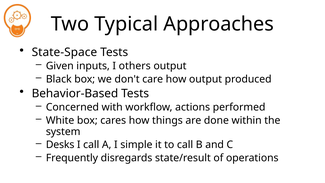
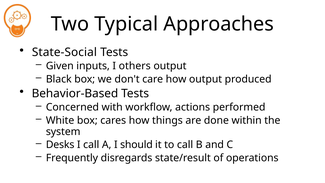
State-Space: State-Space -> State-Social
simple: simple -> should
